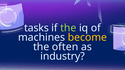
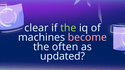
tasks: tasks -> clear
become colour: yellow -> pink
industry: industry -> updated
